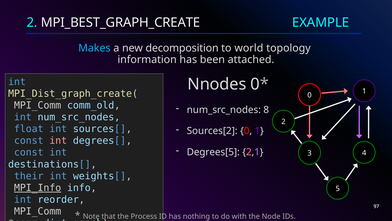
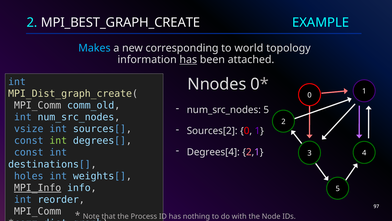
decomposition: decomposition -> corresponding
has at (188, 60) underline: none -> present
num_src_nodes 8: 8 -> 5
float: float -> vsize
int at (58, 140) colour: pink -> light green
Degrees[5: Degrees[5 -> Degrees[4
their: their -> holes
